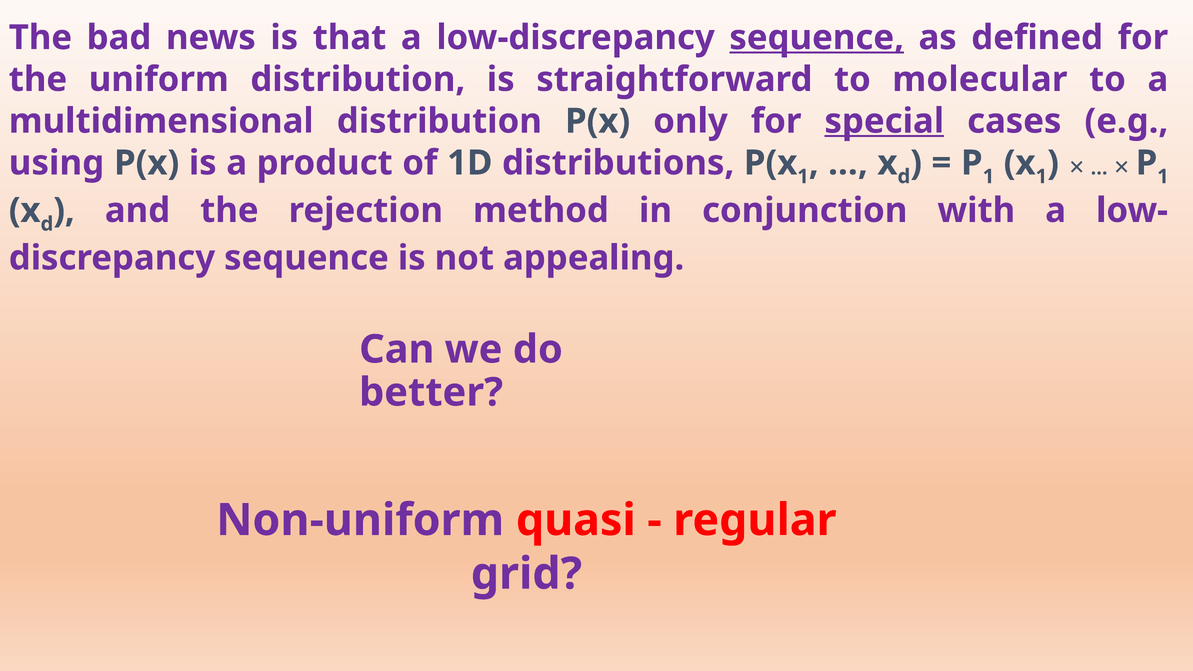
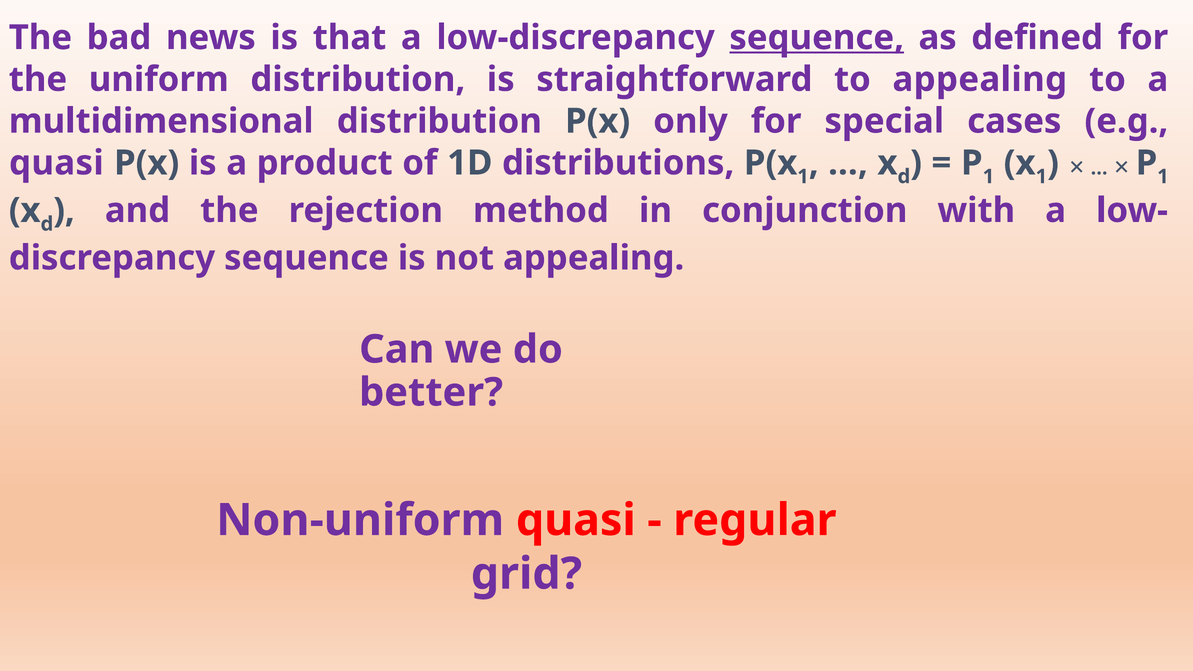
to molecular: molecular -> appealing
special underline: present -> none
using at (56, 163): using -> quasi
